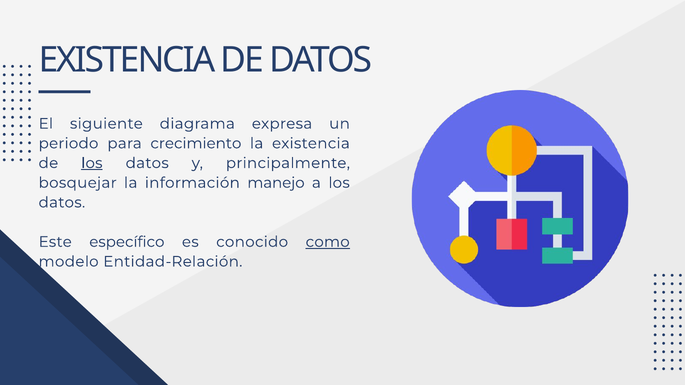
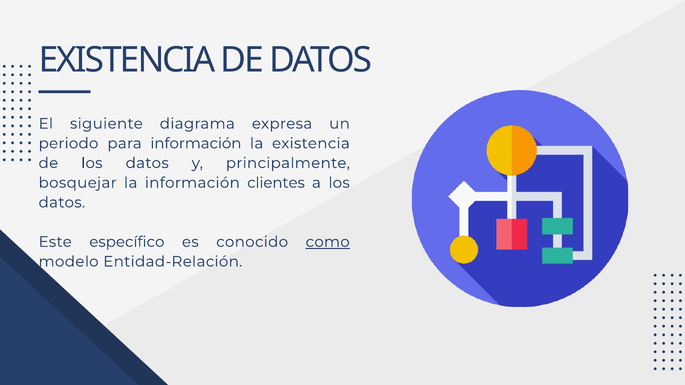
para crecimiento: crecimiento -> información
los at (92, 163) underline: present -> none
manejo: manejo -> clientes
